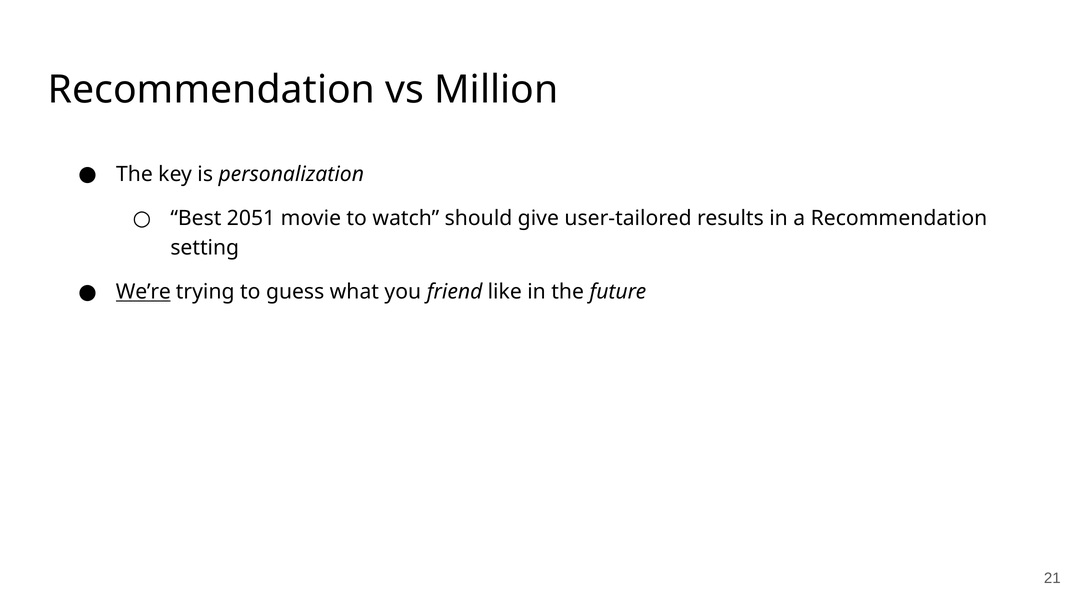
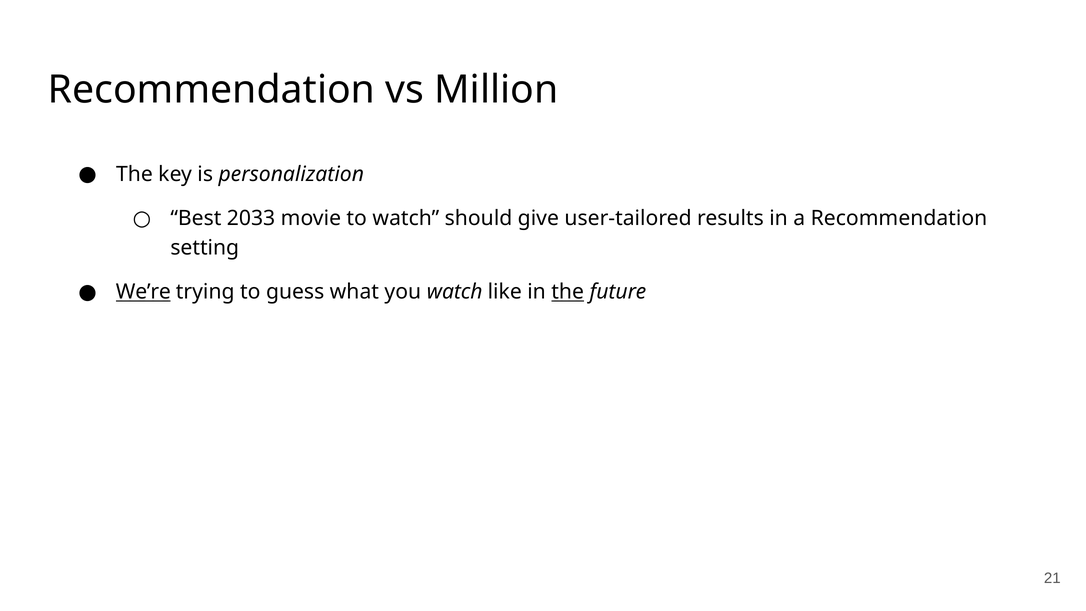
2051: 2051 -> 2033
you friend: friend -> watch
the at (568, 292) underline: none -> present
